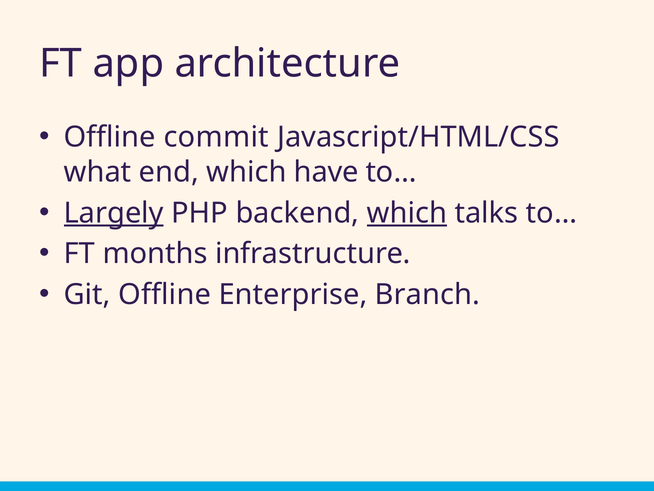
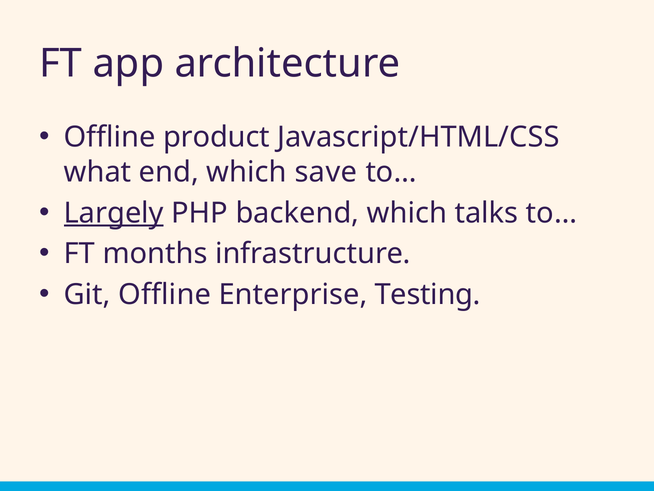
commit: commit -> product
have: have -> save
which at (407, 213) underline: present -> none
Branch: Branch -> Testing
